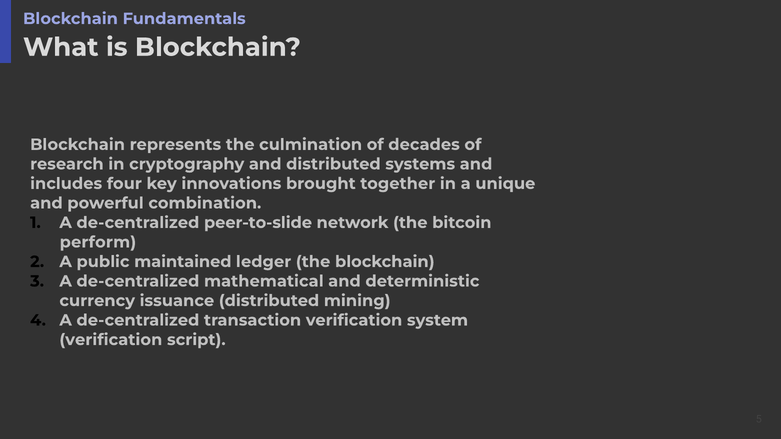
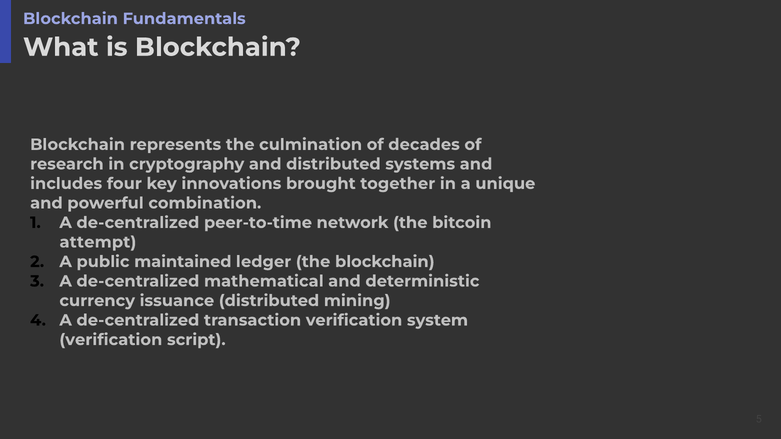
peer-to-slide: peer-to-slide -> peer-to-time
perform: perform -> attempt
